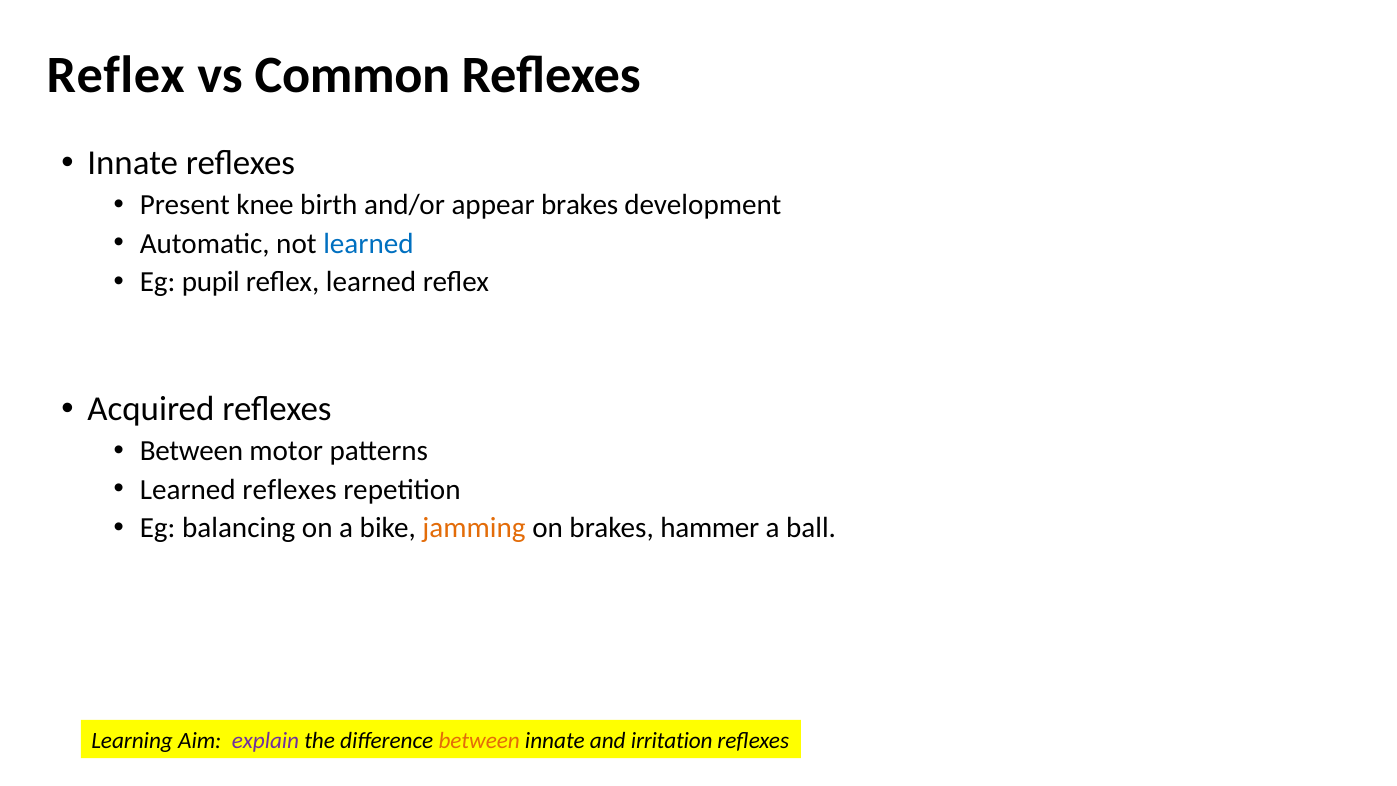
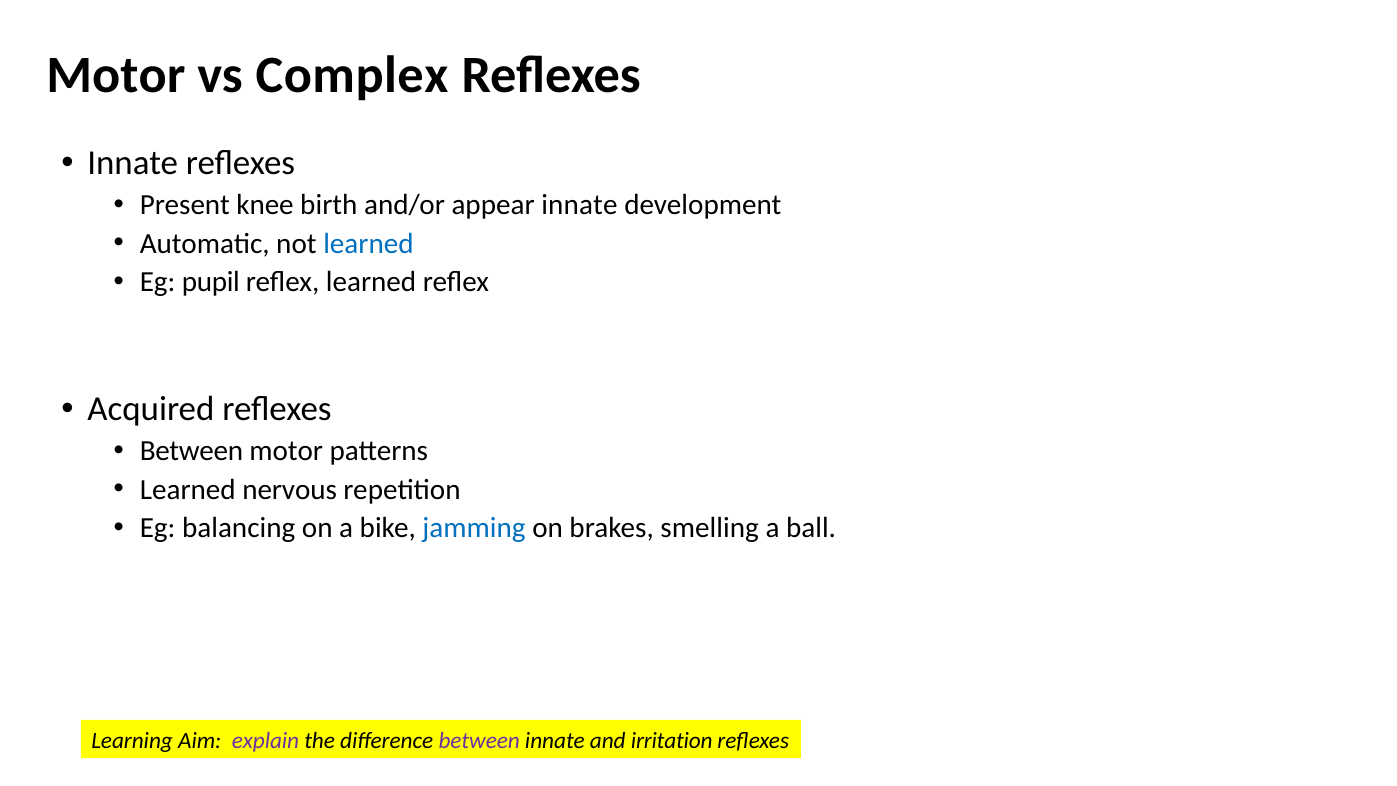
Reflex at (116, 75): Reflex -> Motor
Common: Common -> Complex
appear brakes: brakes -> innate
Learned reflexes: reflexes -> nervous
jamming colour: orange -> blue
hammer: hammer -> smelling
between at (479, 741) colour: orange -> purple
